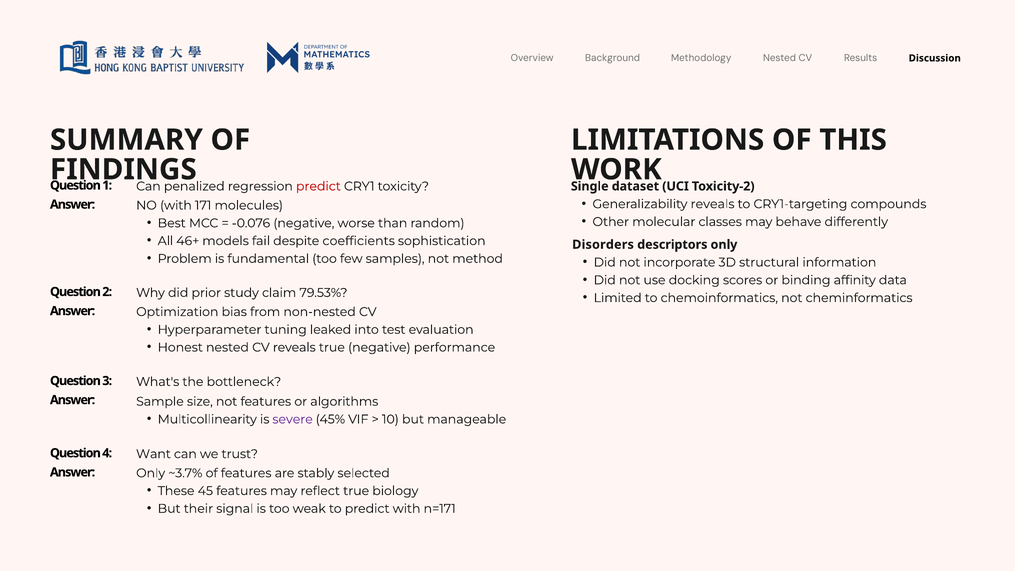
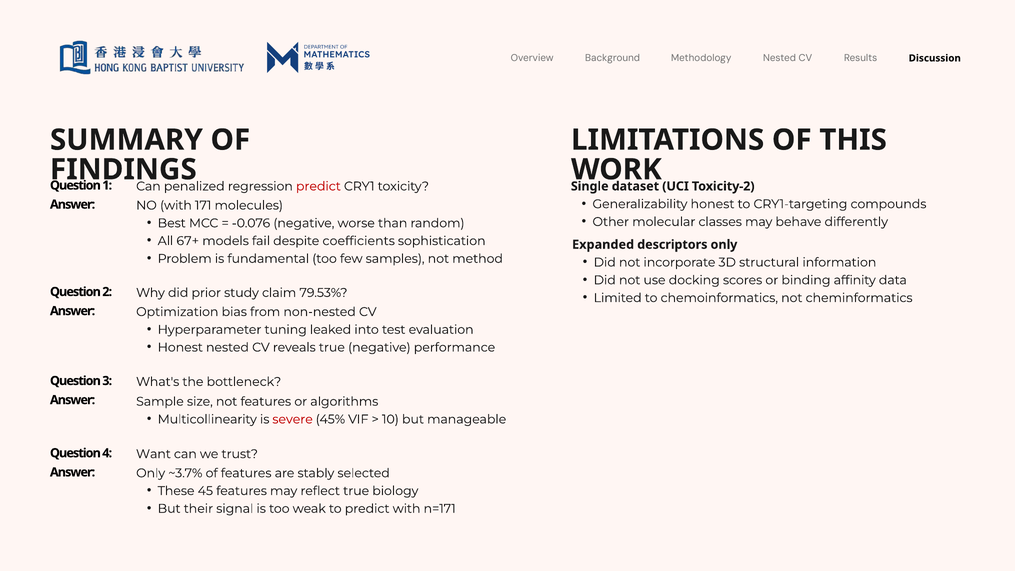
Generalizability reveals: reveals -> honest
46+: 46+ -> 67+
Disorders: Disorders -> Expanded
severe colour: purple -> red
